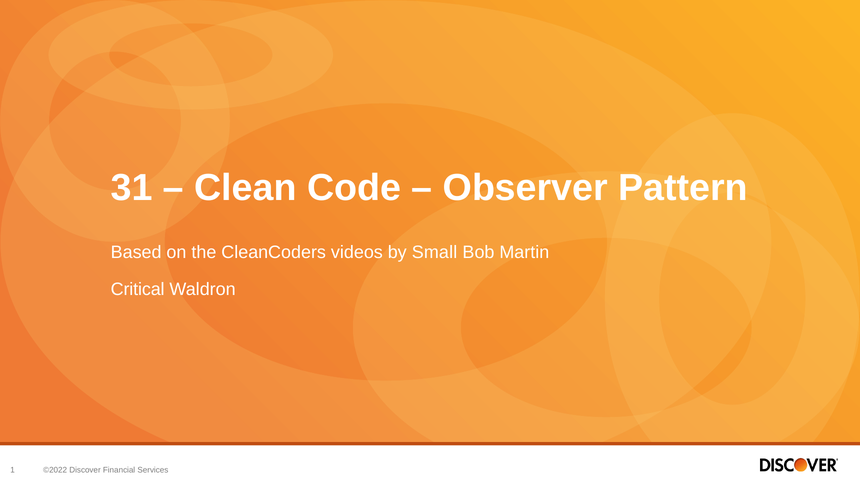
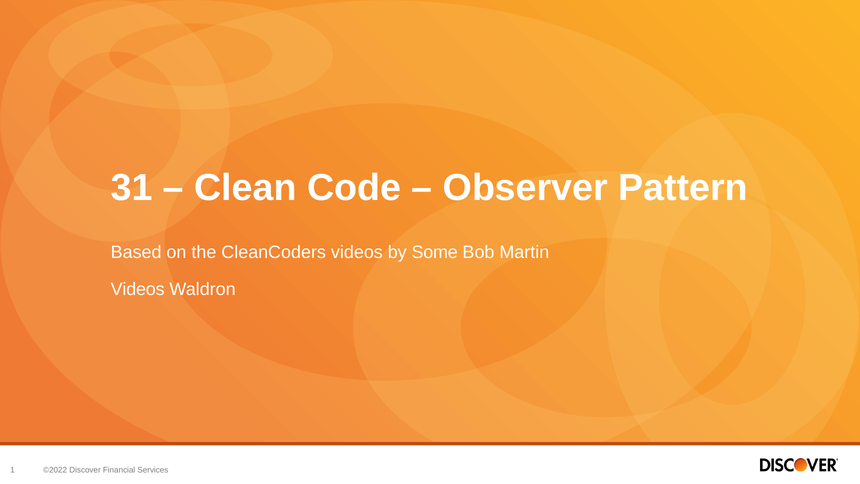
Small: Small -> Some
Critical at (138, 289): Critical -> Videos
